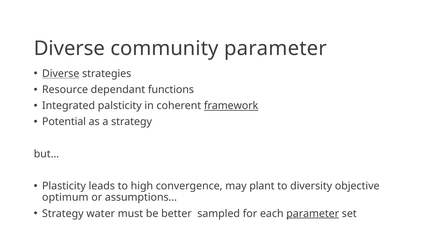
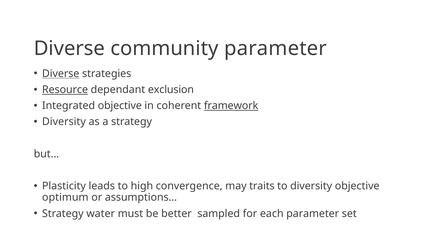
Resource underline: none -> present
functions: functions -> exclusion
Integrated palsticity: palsticity -> objective
Potential at (64, 122): Potential -> Diversity
plant: plant -> traits
parameter at (313, 214) underline: present -> none
